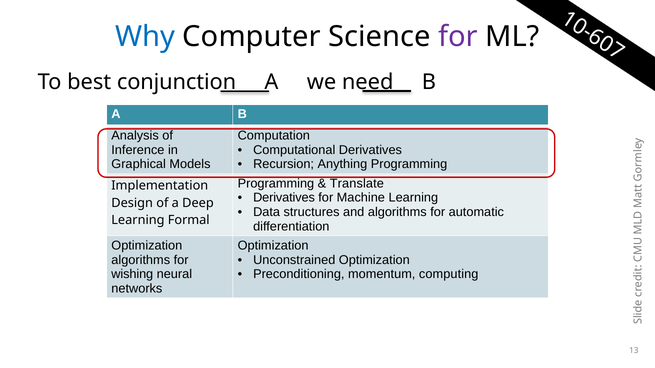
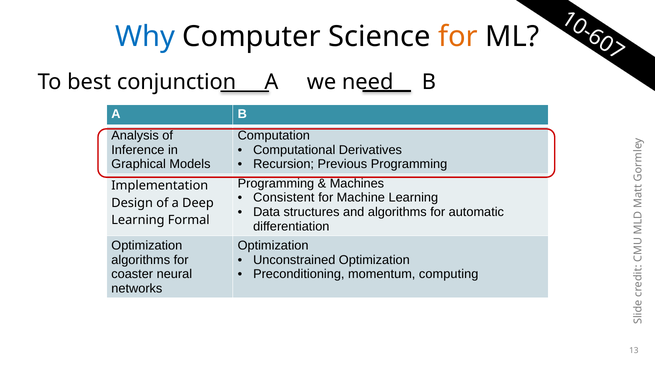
for at (458, 37) colour: purple -> orange
Anything: Anything -> Previous
Translate: Translate -> Machines
Derivatives at (284, 198): Derivatives -> Consistent
wishing: wishing -> coaster
